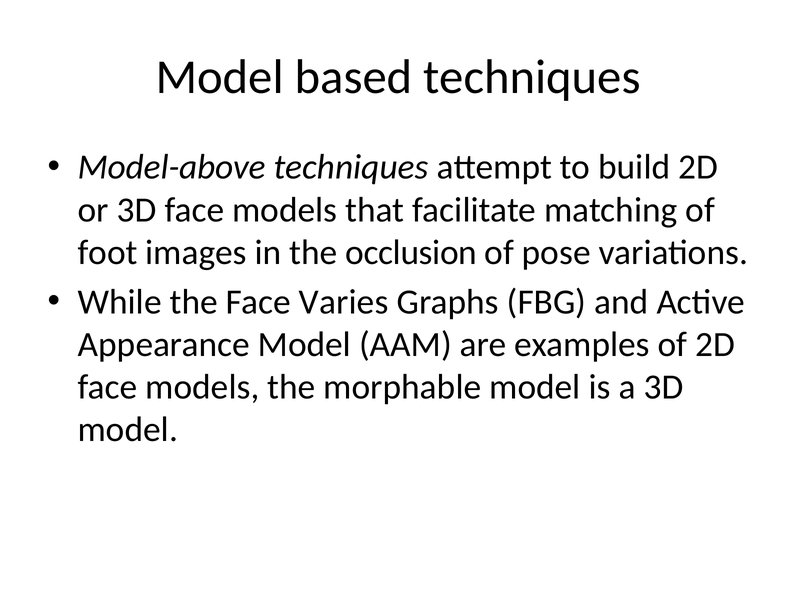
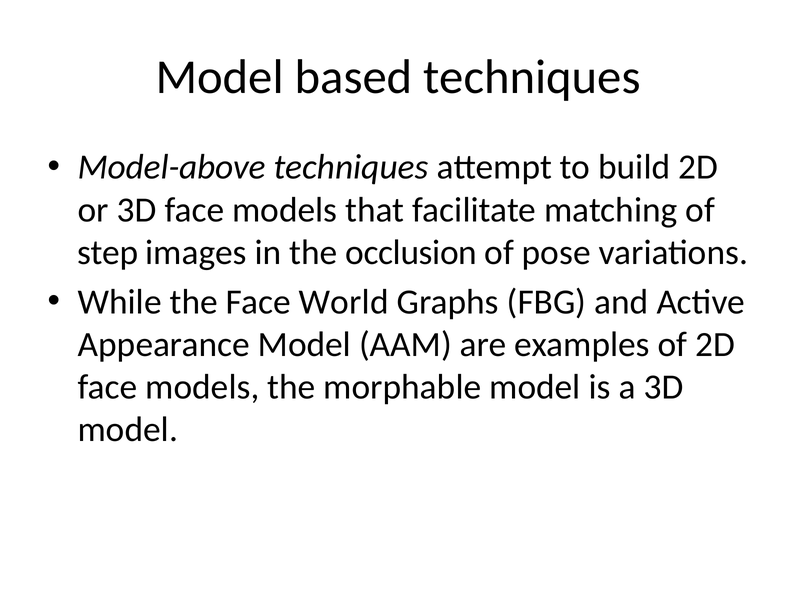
foot: foot -> step
Varies: Varies -> World
